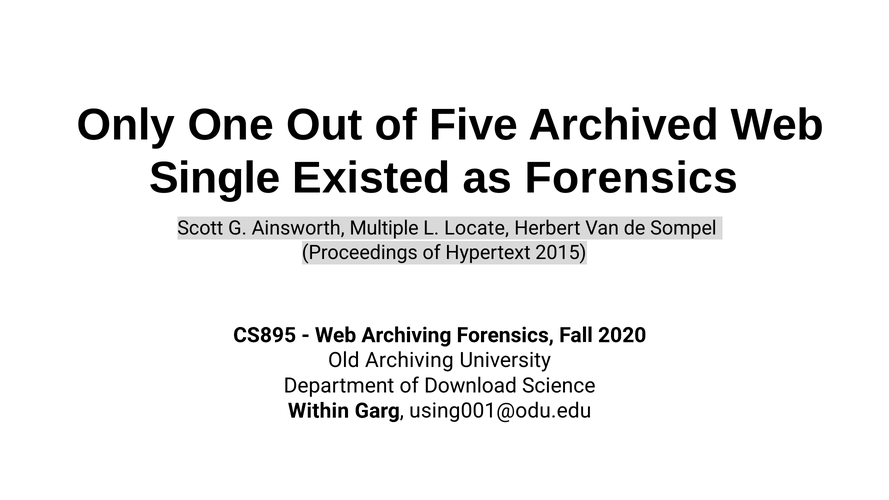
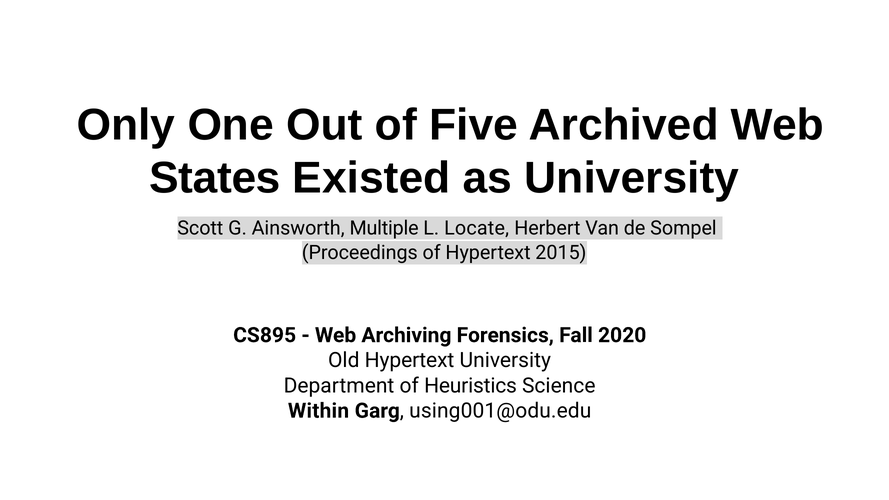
Single: Single -> States
as Forensics: Forensics -> University
Old Archiving: Archiving -> Hypertext
Download: Download -> Heuristics
